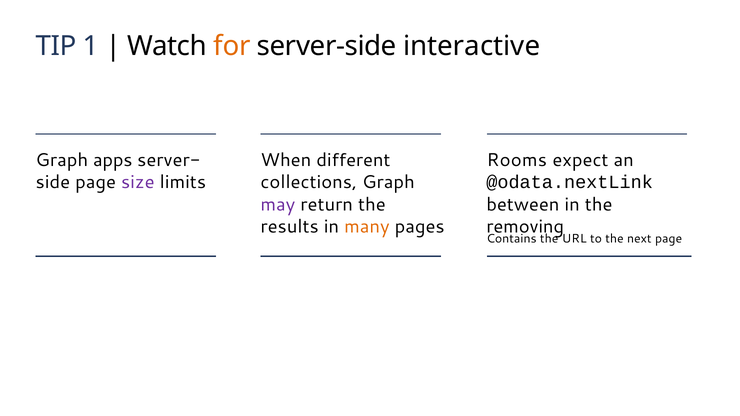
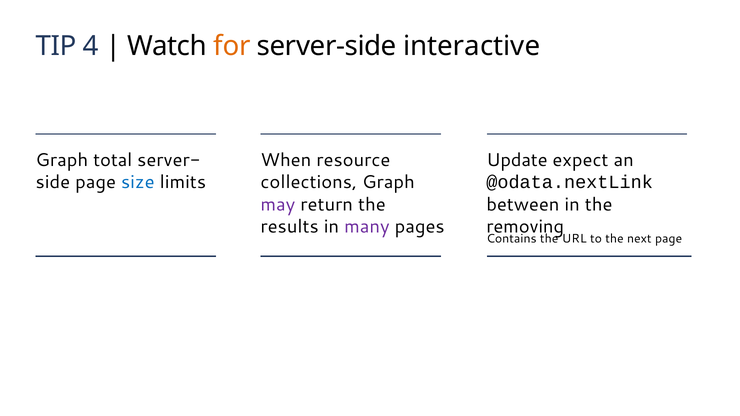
1: 1 -> 4
apps: apps -> total
different: different -> resource
Rooms: Rooms -> Update
size colour: purple -> blue
many colour: orange -> purple
